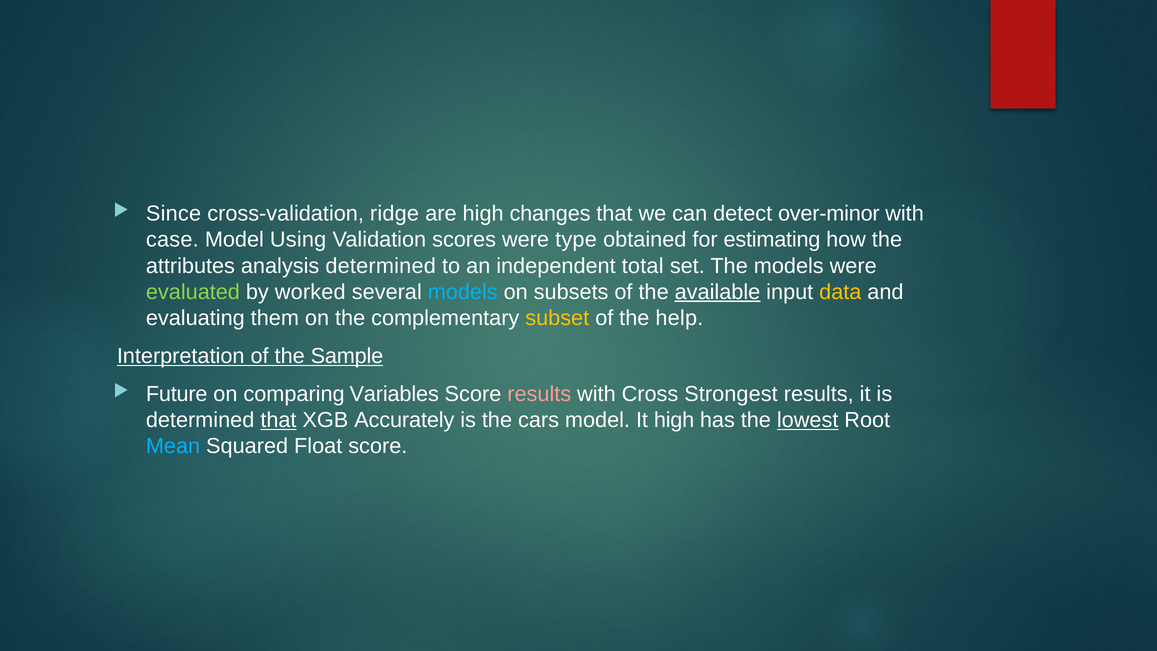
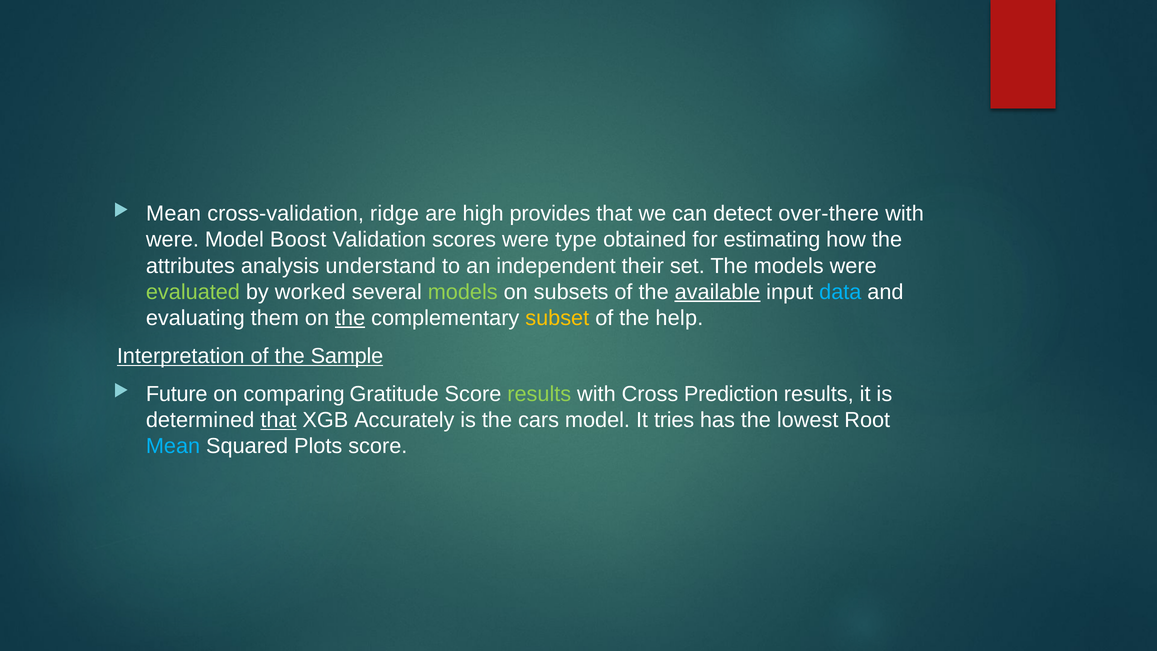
Since at (174, 214): Since -> Mean
changes: changes -> provides
over-minor: over-minor -> over-there
case at (172, 240): case -> were
Using: Using -> Boost
analysis determined: determined -> understand
total: total -> their
models at (463, 292) colour: light blue -> light green
data colour: yellow -> light blue
the at (350, 318) underline: none -> present
Variables: Variables -> Gratitude
results at (539, 394) colour: pink -> light green
Strongest: Strongest -> Prediction
It high: high -> tries
lowest underline: present -> none
Float: Float -> Plots
